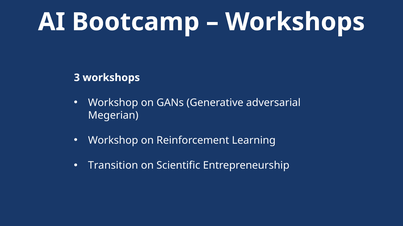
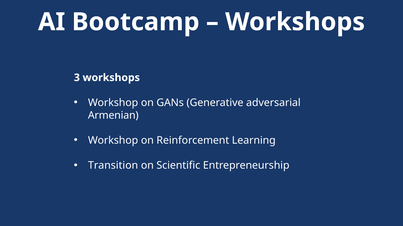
Megerian: Megerian -> Armenian
